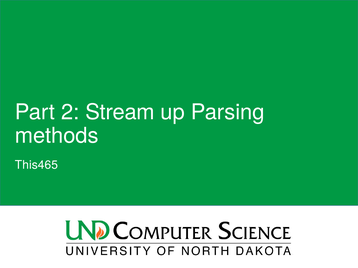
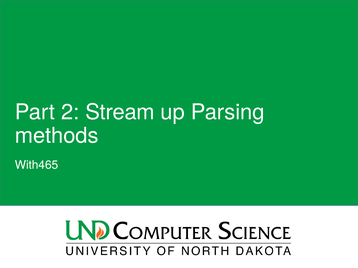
This465: This465 -> With465
